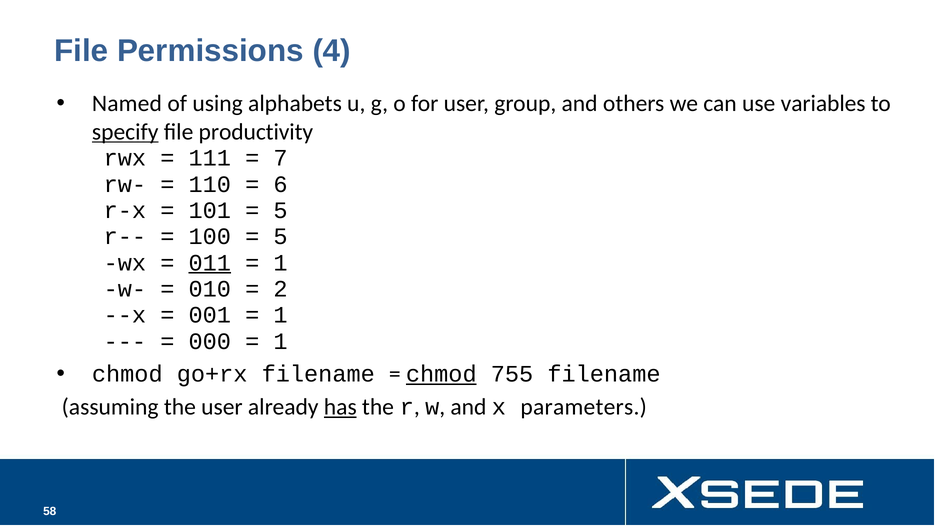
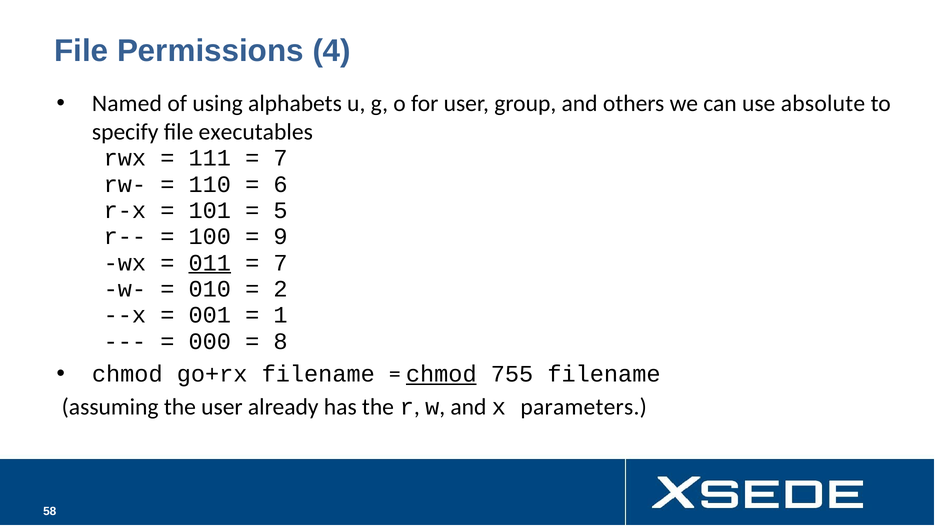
variables: variables -> absolute
specify underline: present -> none
productivity: productivity -> executables
5 at (281, 237): 5 -> 9
1 at (281, 263): 1 -> 7
1 at (281, 342): 1 -> 8
has underline: present -> none
